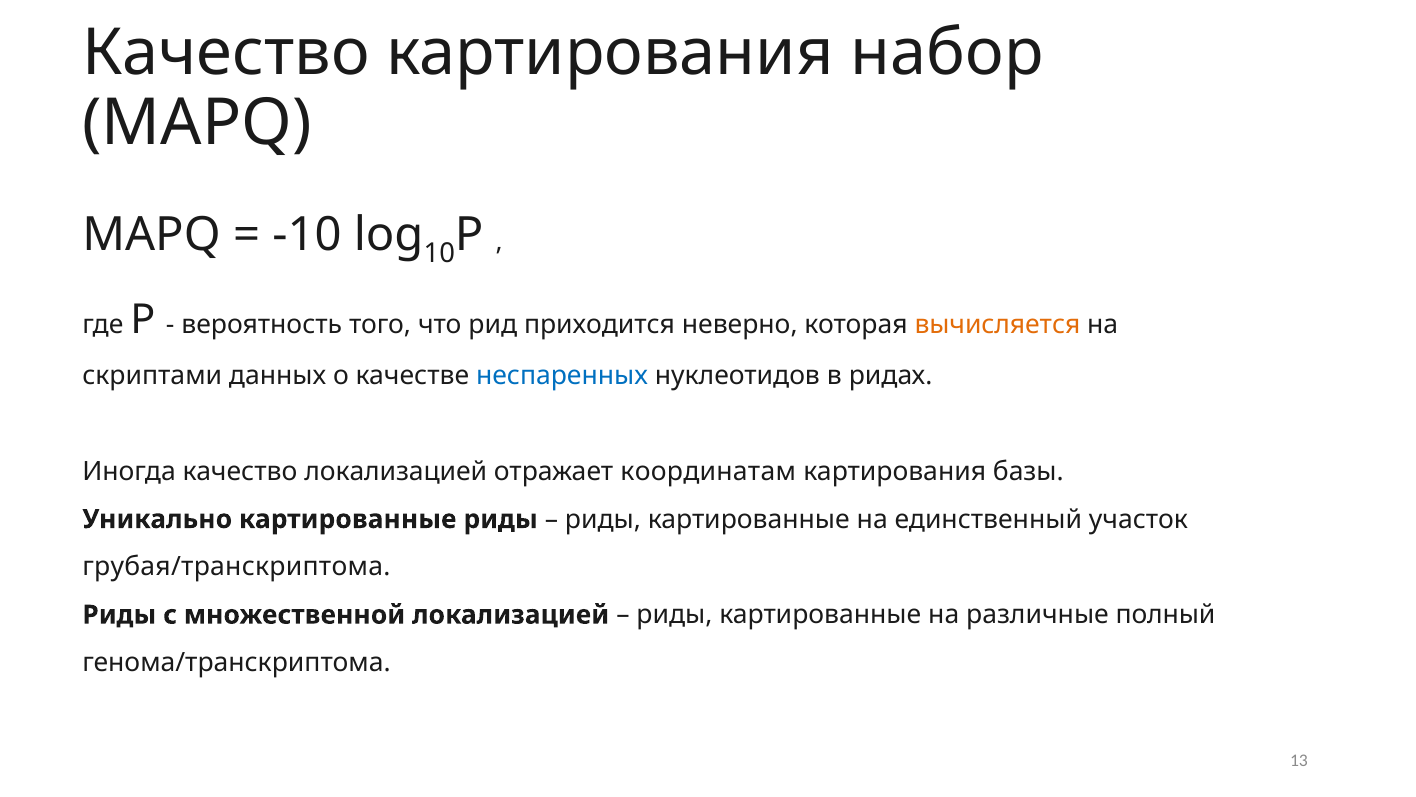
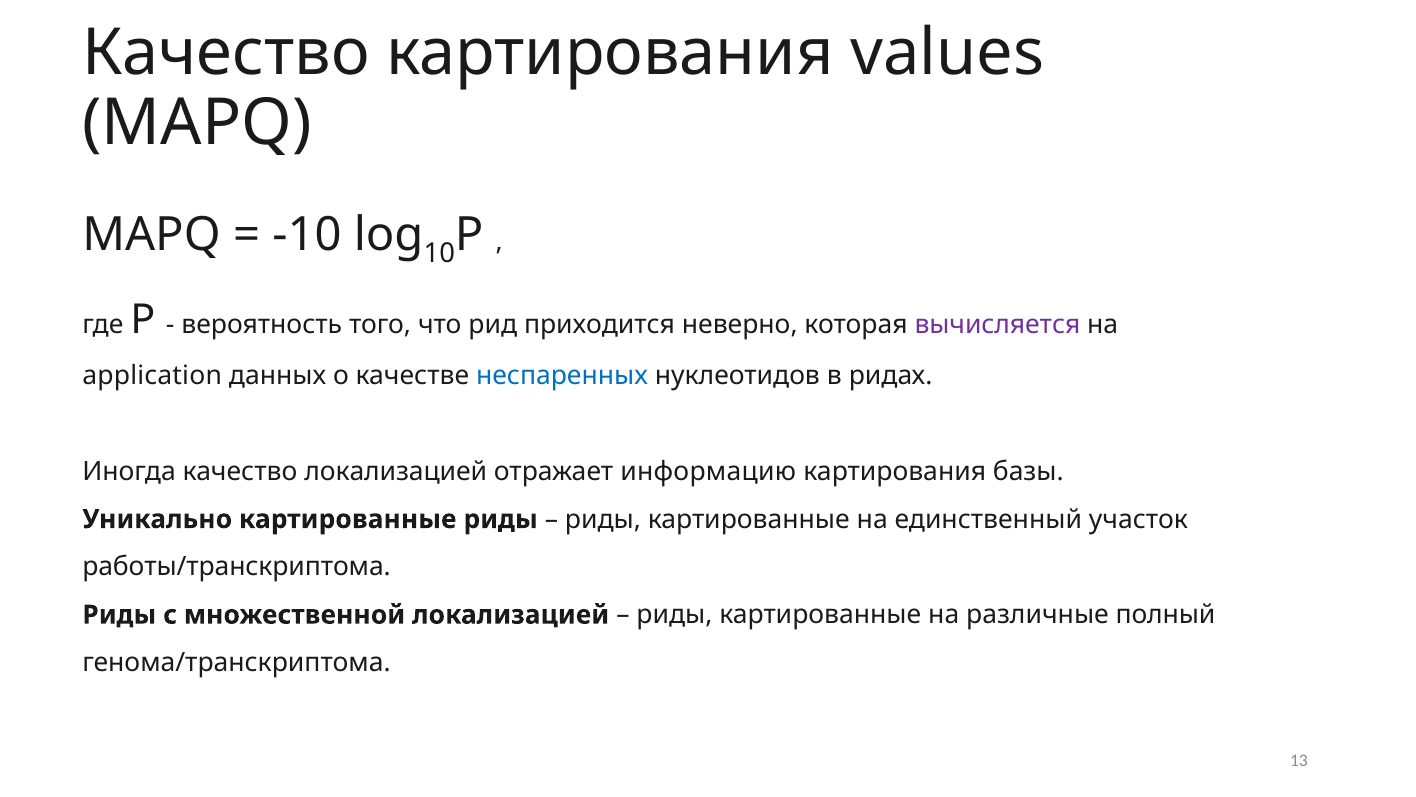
набор: набор -> values
вычисляется colour: orange -> purple
скриптами: скриптами -> application
координатам: координатам -> информацию
грубая/транскриптома: грубая/транскриптома -> работы/транскриптома
